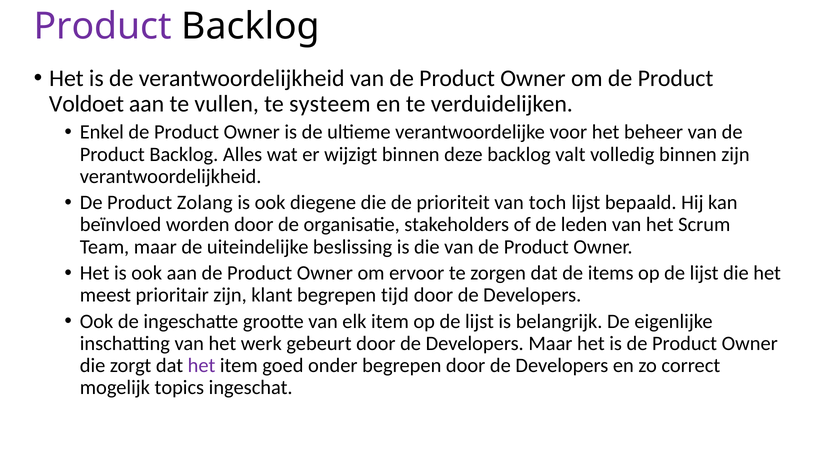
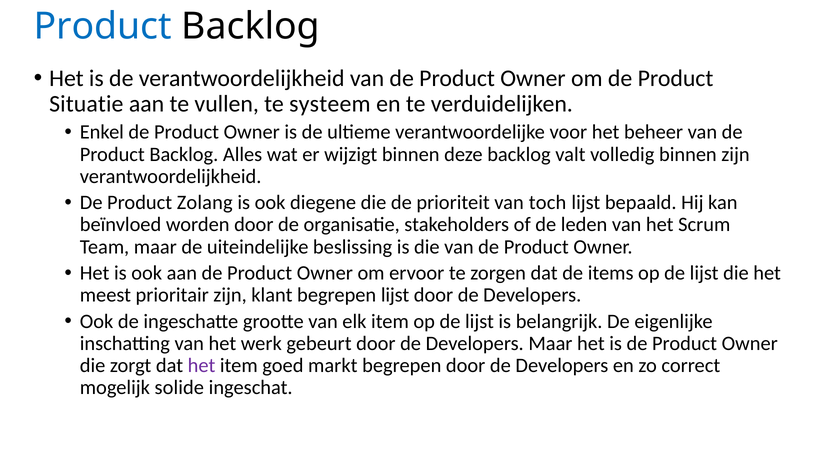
Product at (103, 26) colour: purple -> blue
Voldoet: Voldoet -> Situatie
begrepen tijd: tijd -> lijst
onder: onder -> markt
topics: topics -> solide
